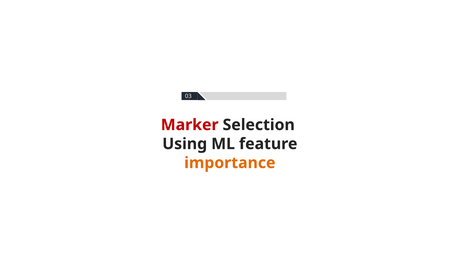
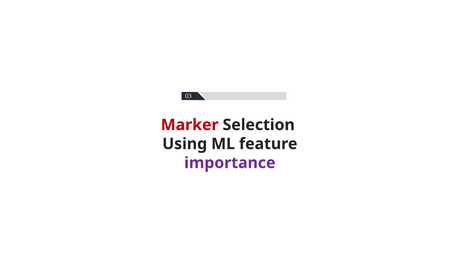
importance colour: orange -> purple
